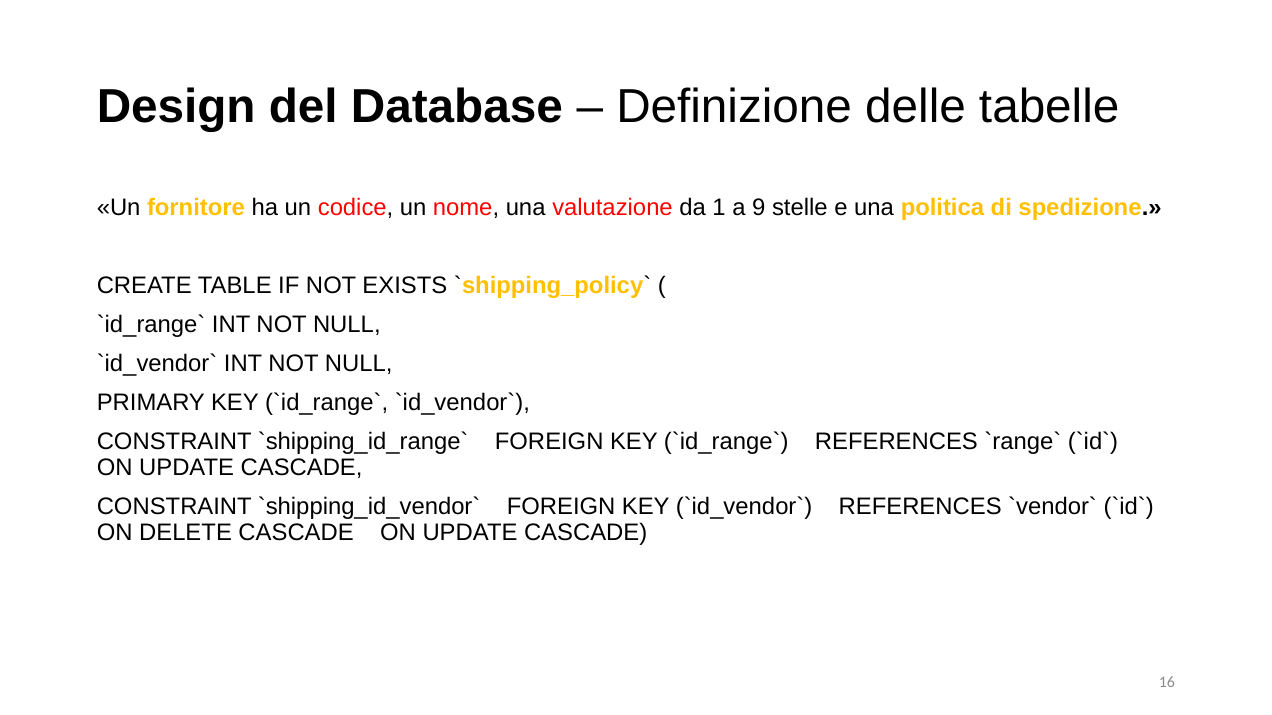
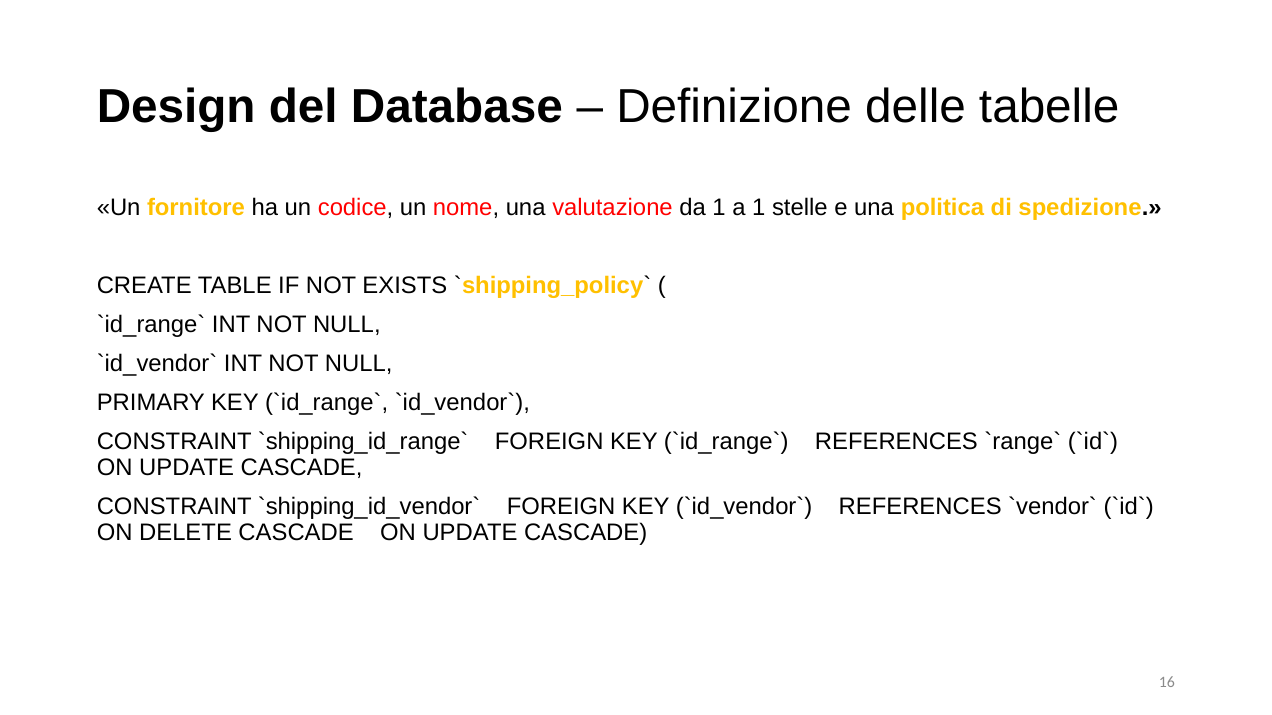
a 9: 9 -> 1
